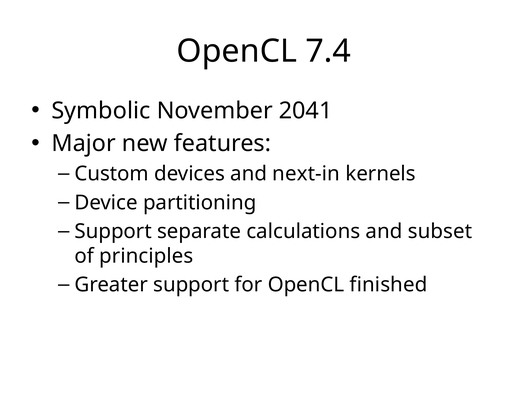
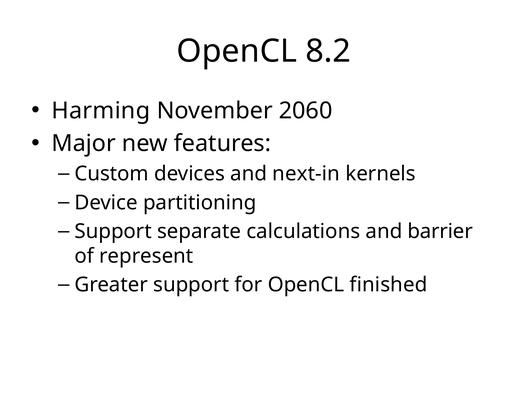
7.4: 7.4 -> 8.2
Symbolic: Symbolic -> Harming
2041: 2041 -> 2060
subset: subset -> barrier
principles: principles -> represent
